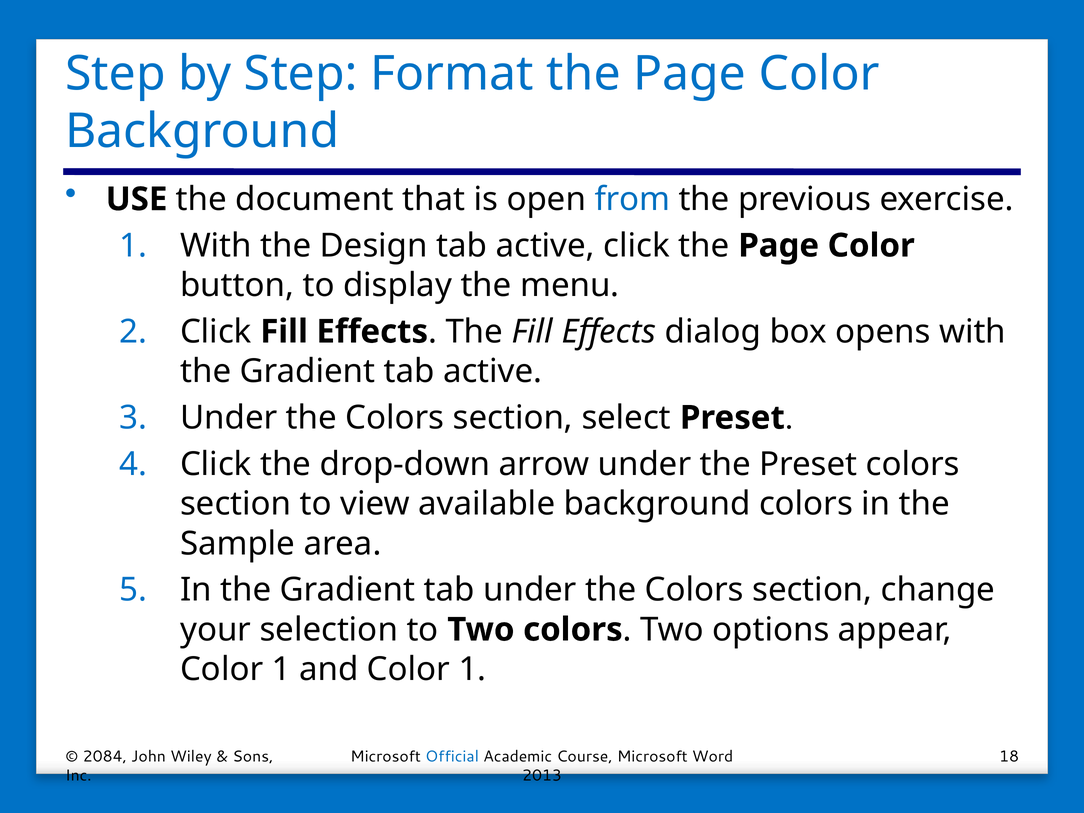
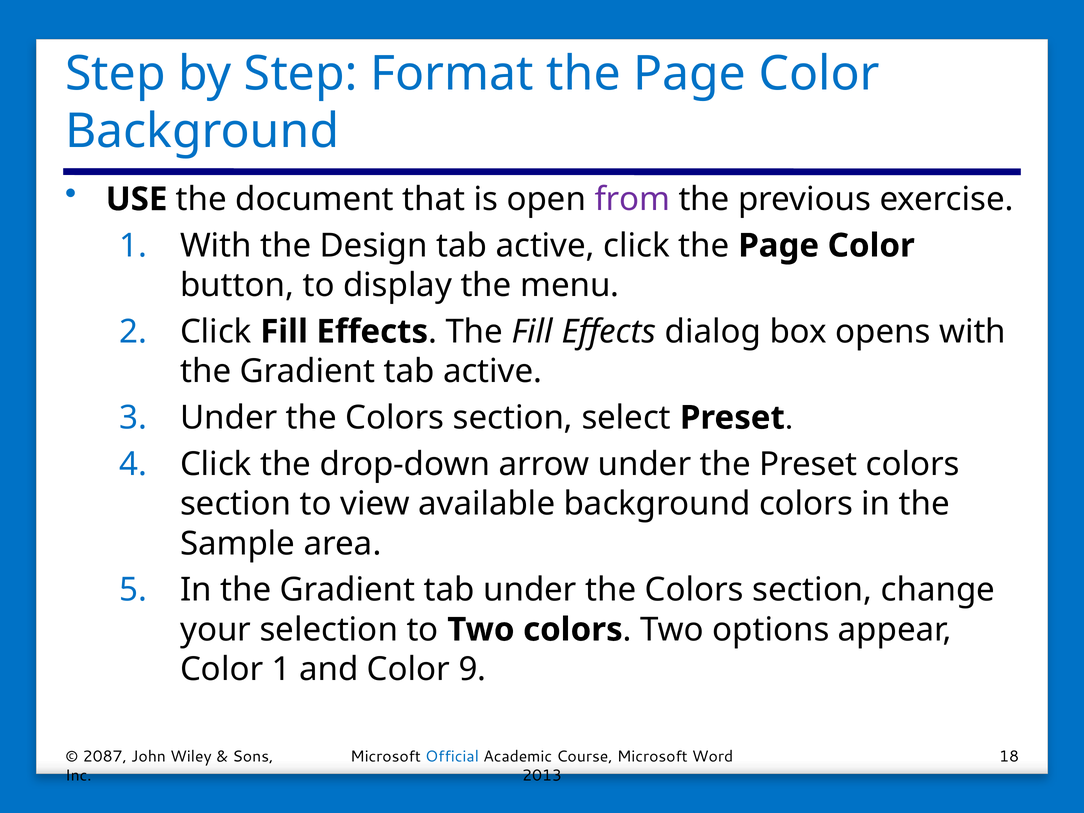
from colour: blue -> purple
and Color 1: 1 -> 9
2084: 2084 -> 2087
